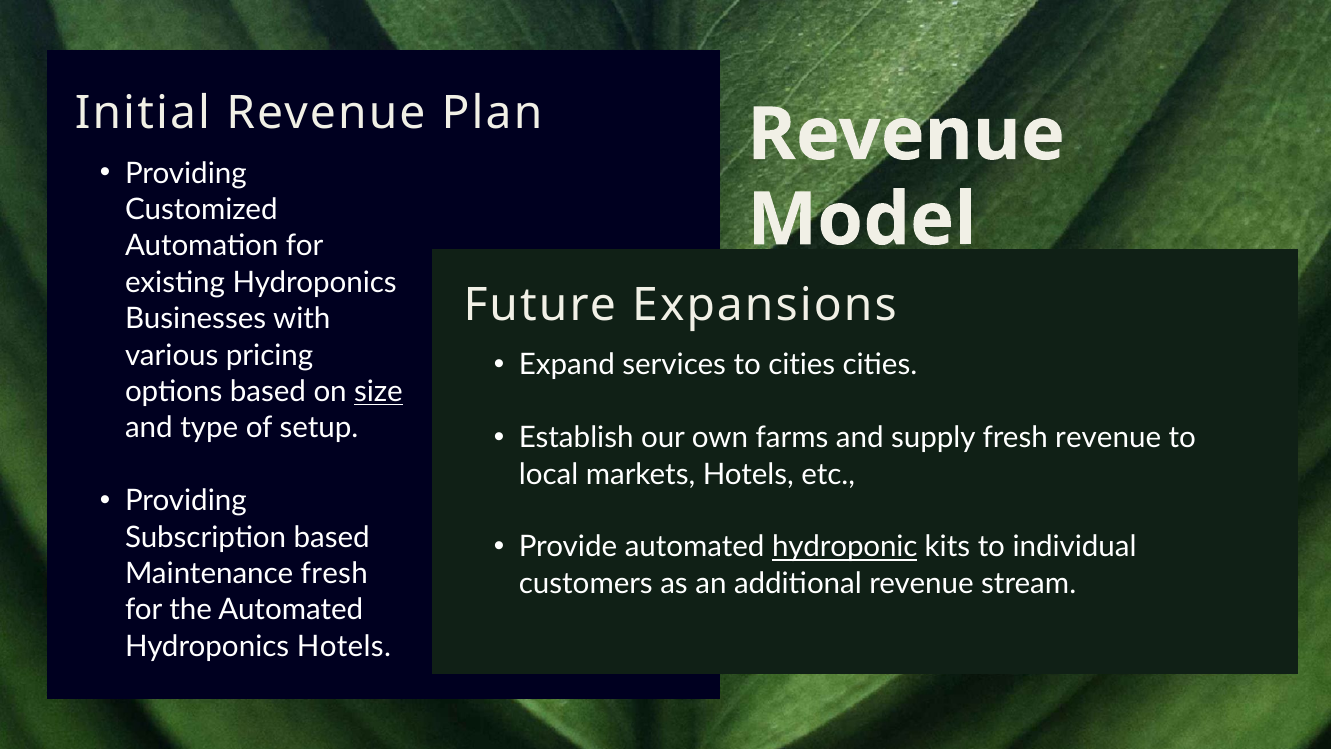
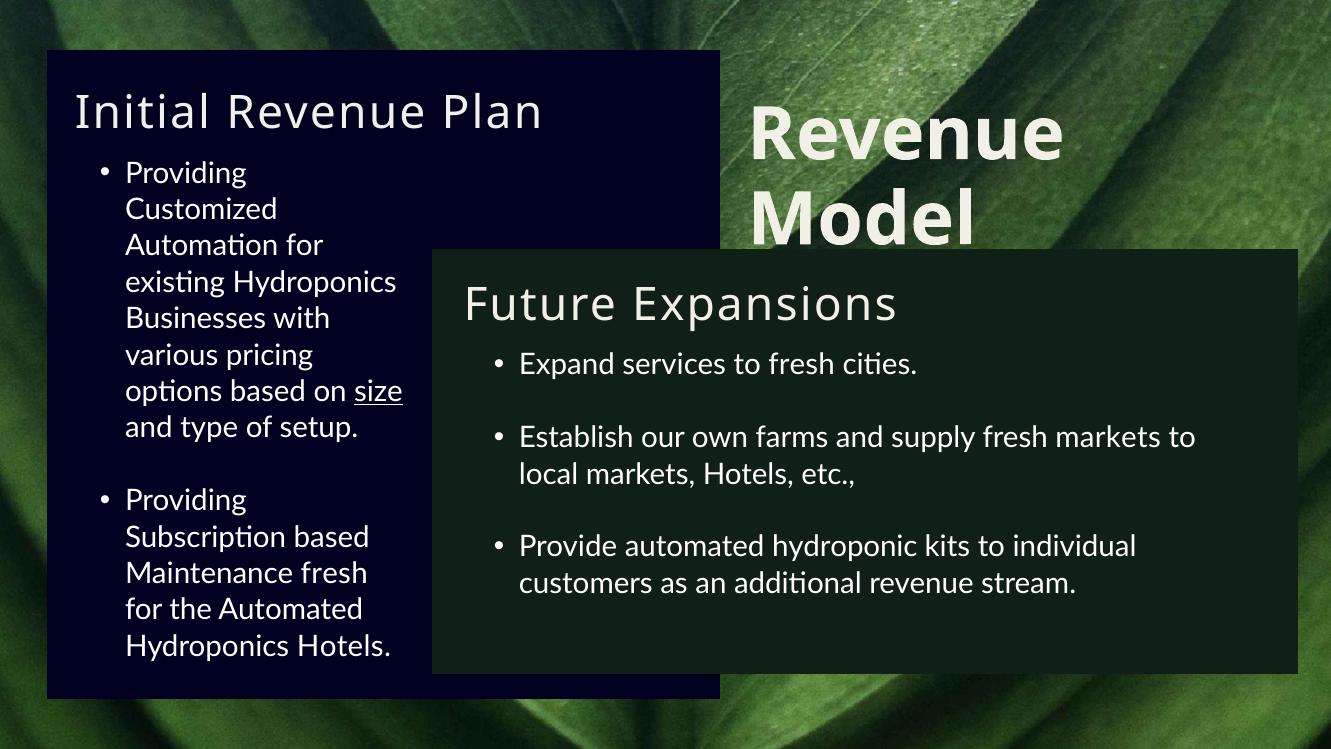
to cities: cities -> fresh
fresh revenue: revenue -> markets
hydroponic underline: present -> none
